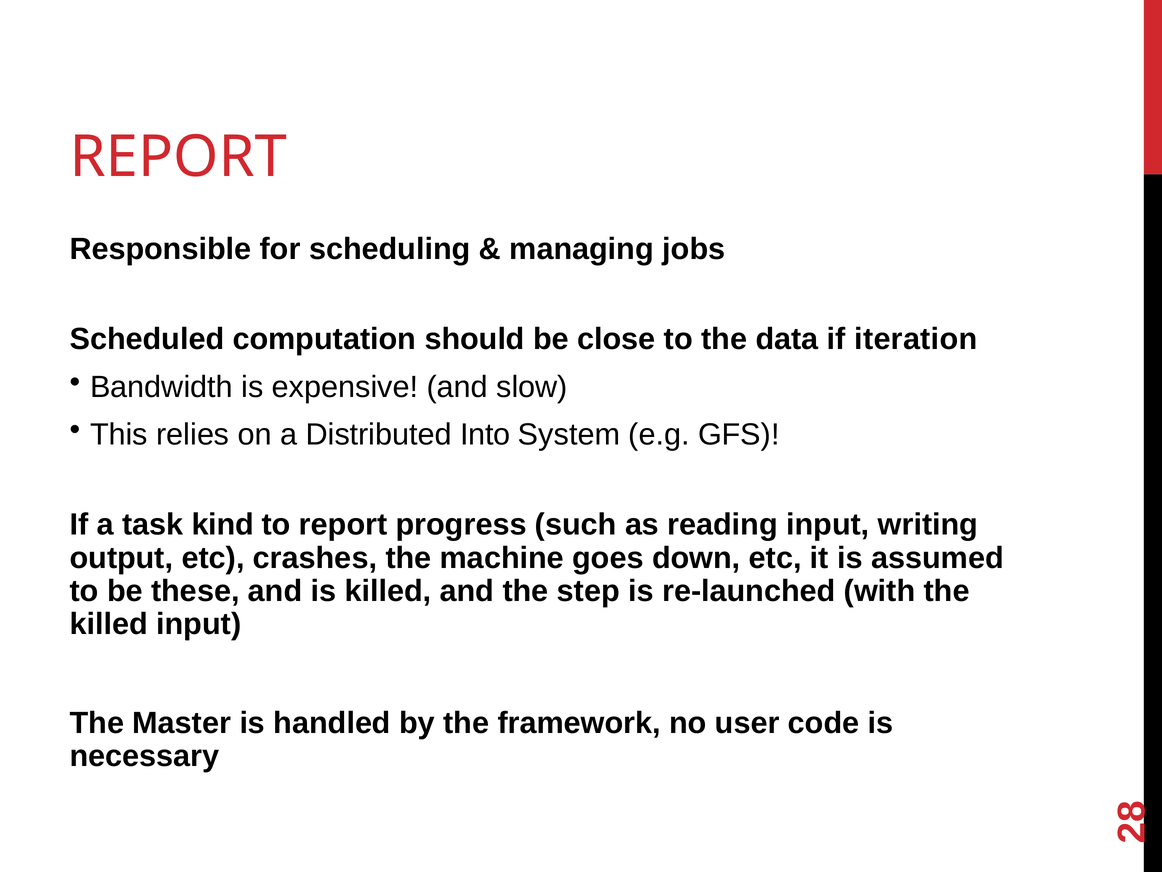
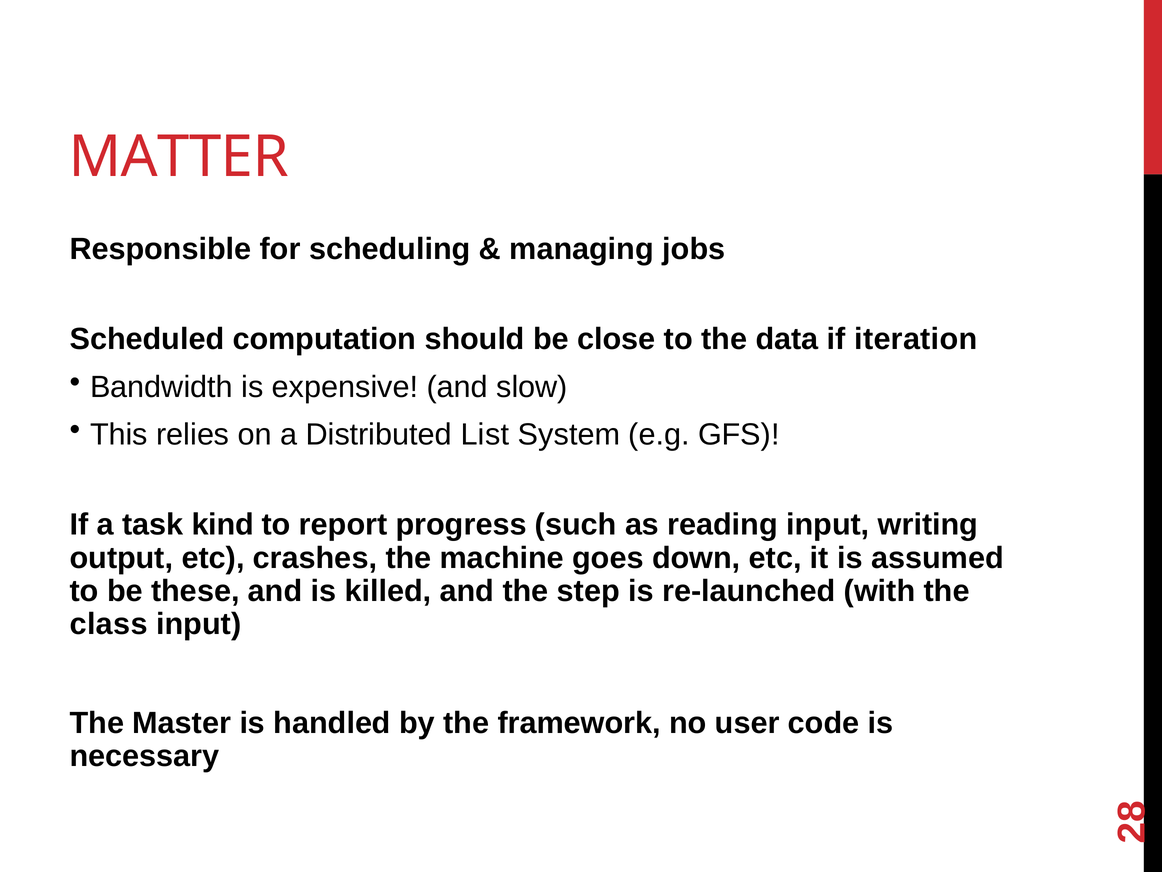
REPORT at (178, 157): REPORT -> MATTER
Into: Into -> List
killed at (109, 624): killed -> class
